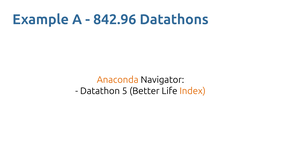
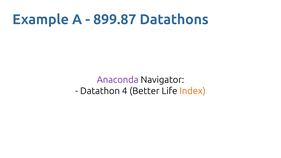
842.96: 842.96 -> 899.87
Anaconda colour: orange -> purple
5: 5 -> 4
